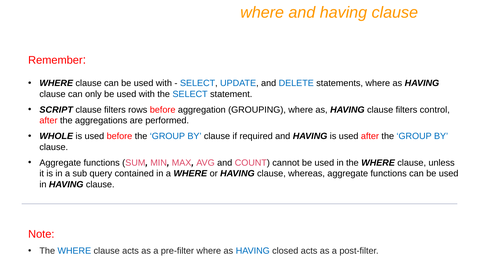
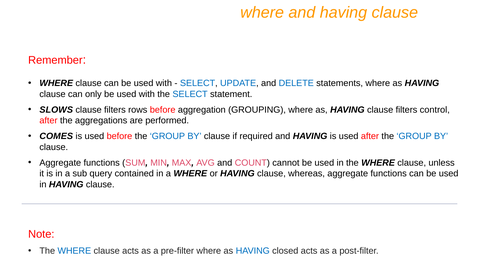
SCRIPT: SCRIPT -> SLOWS
WHOLE: WHOLE -> COMES
